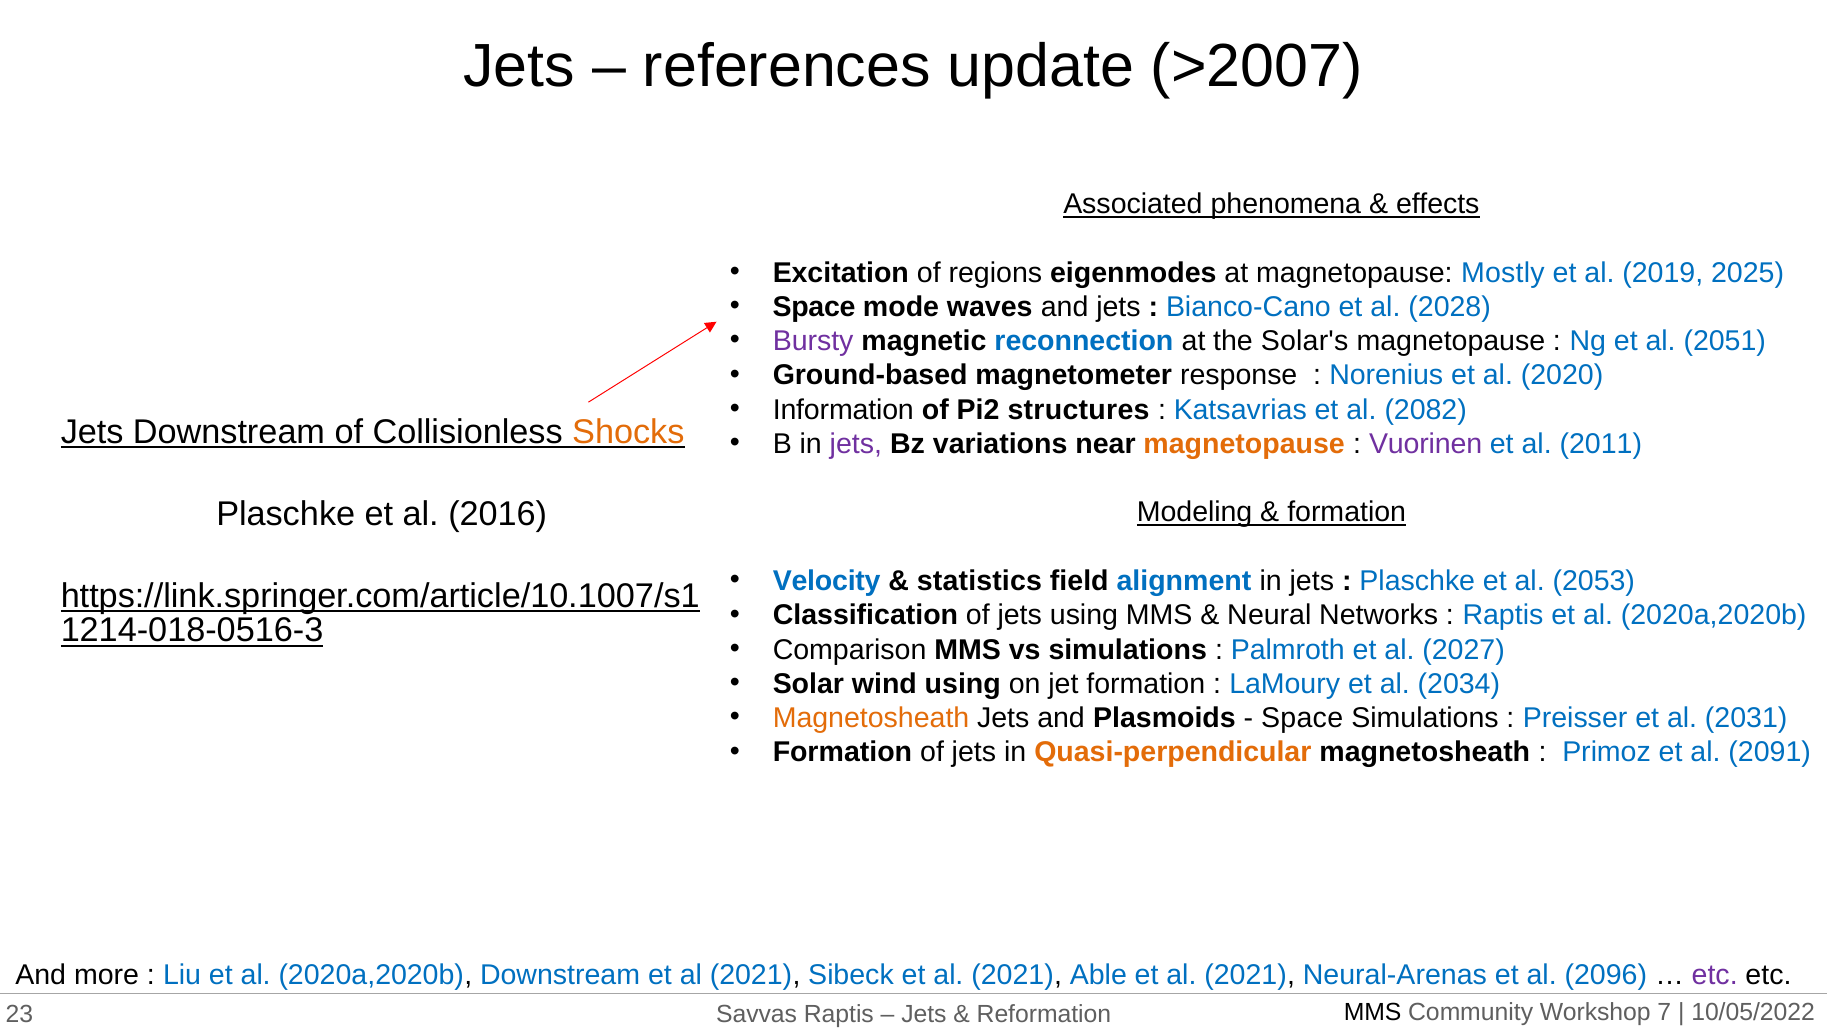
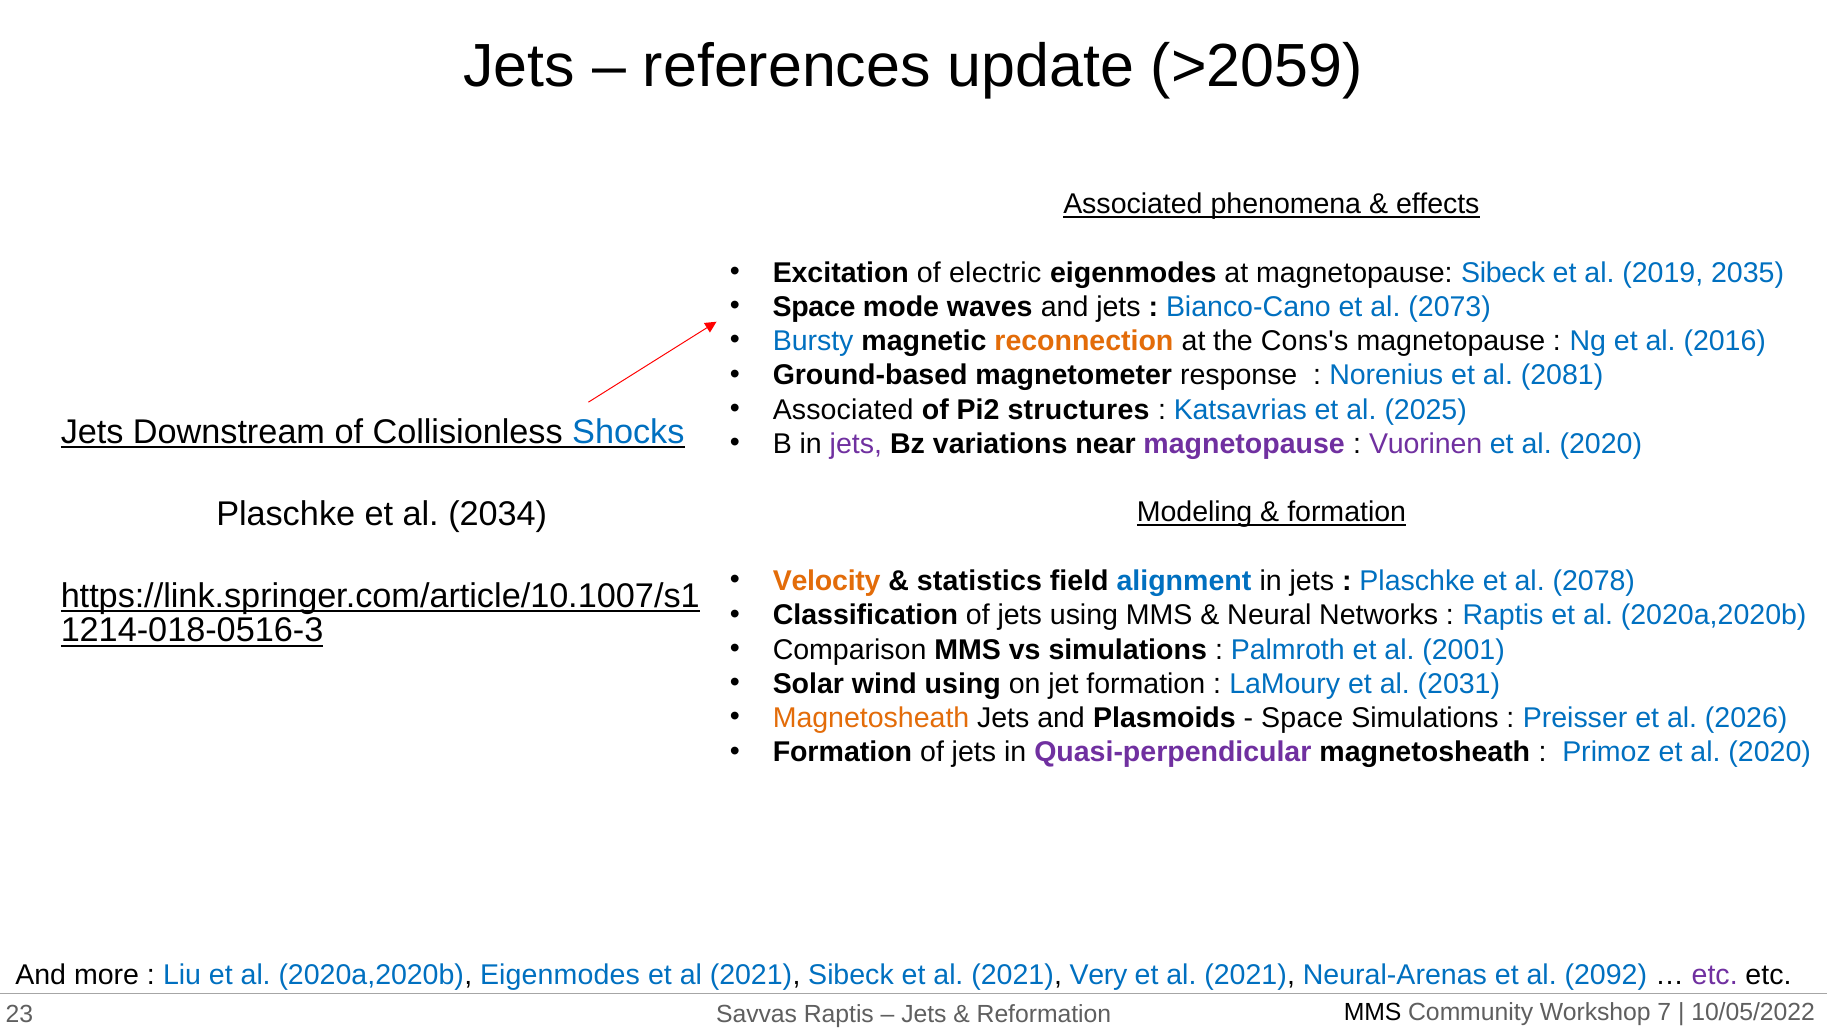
>2007: >2007 -> >2059
regions: regions -> electric
magnetopause Mostly: Mostly -> Sibeck
2025: 2025 -> 2035
2028: 2028 -> 2073
Bursty colour: purple -> blue
reconnection colour: blue -> orange
Solar's: Solar's -> Cons's
2051: 2051 -> 2016
2020: 2020 -> 2081
Information at (843, 410): Information -> Associated
2082: 2082 -> 2025
Shocks colour: orange -> blue
magnetopause at (1244, 444) colour: orange -> purple
2011 at (1601, 444): 2011 -> 2020
2016: 2016 -> 2034
Velocity colour: blue -> orange
2053: 2053 -> 2078
2027: 2027 -> 2001
2034: 2034 -> 2031
2031: 2031 -> 2026
Quasi-perpendicular colour: orange -> purple
Primoz et al 2091: 2091 -> 2020
2020a,2020b Downstream: Downstream -> Eigenmodes
Able: Able -> Very
2096: 2096 -> 2092
